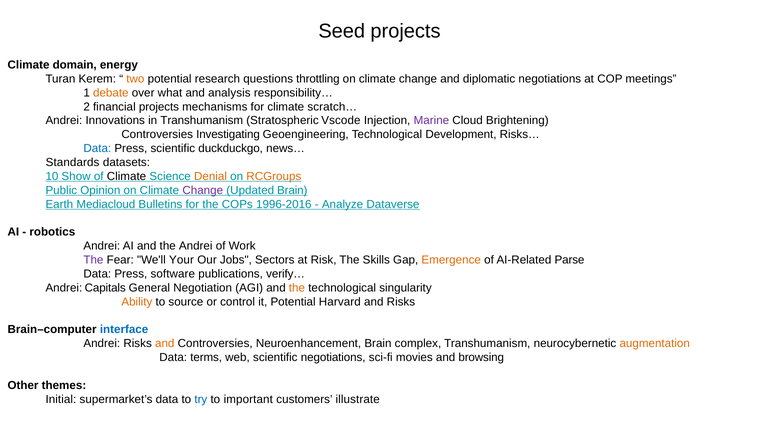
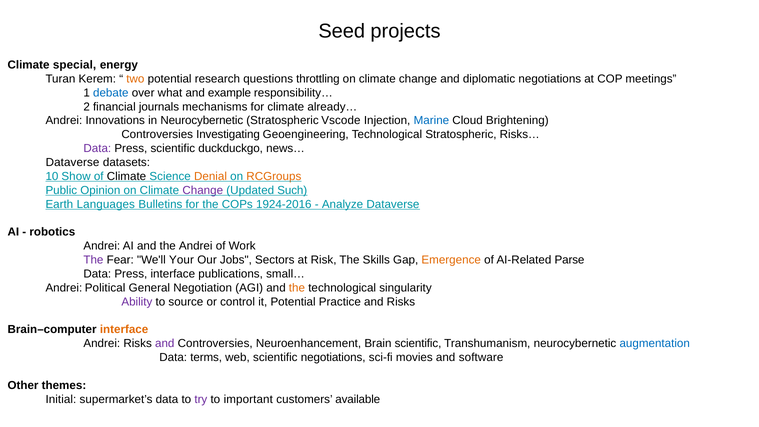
domain: domain -> special
debate colour: orange -> blue
analysis: analysis -> example
financial projects: projects -> journals
scratch…: scratch… -> already…
in Transhumanism: Transhumanism -> Neurocybernetic
Marine colour: purple -> blue
Technological Development: Development -> Stratospheric
Data at (97, 148) colour: blue -> purple
Standards at (73, 162): Standards -> Dataverse
Updated Brain: Brain -> Such
Mediacloud: Mediacloud -> Languages
1996-2016: 1996-2016 -> 1924-2016
Press software: software -> interface
verify…: verify… -> small…
Capitals: Capitals -> Political
Ability colour: orange -> purple
Harvard: Harvard -> Practice
interface at (124, 330) colour: blue -> orange
and at (165, 343) colour: orange -> purple
Brain complex: complex -> scientific
augmentation colour: orange -> blue
browsing: browsing -> software
try colour: blue -> purple
illustrate: illustrate -> available
